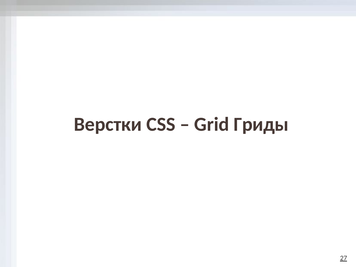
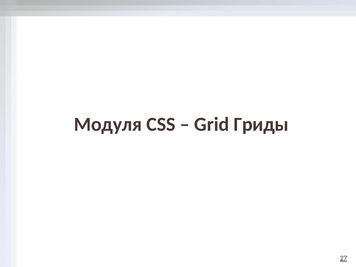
Верстки: Верстки -> Модуля
